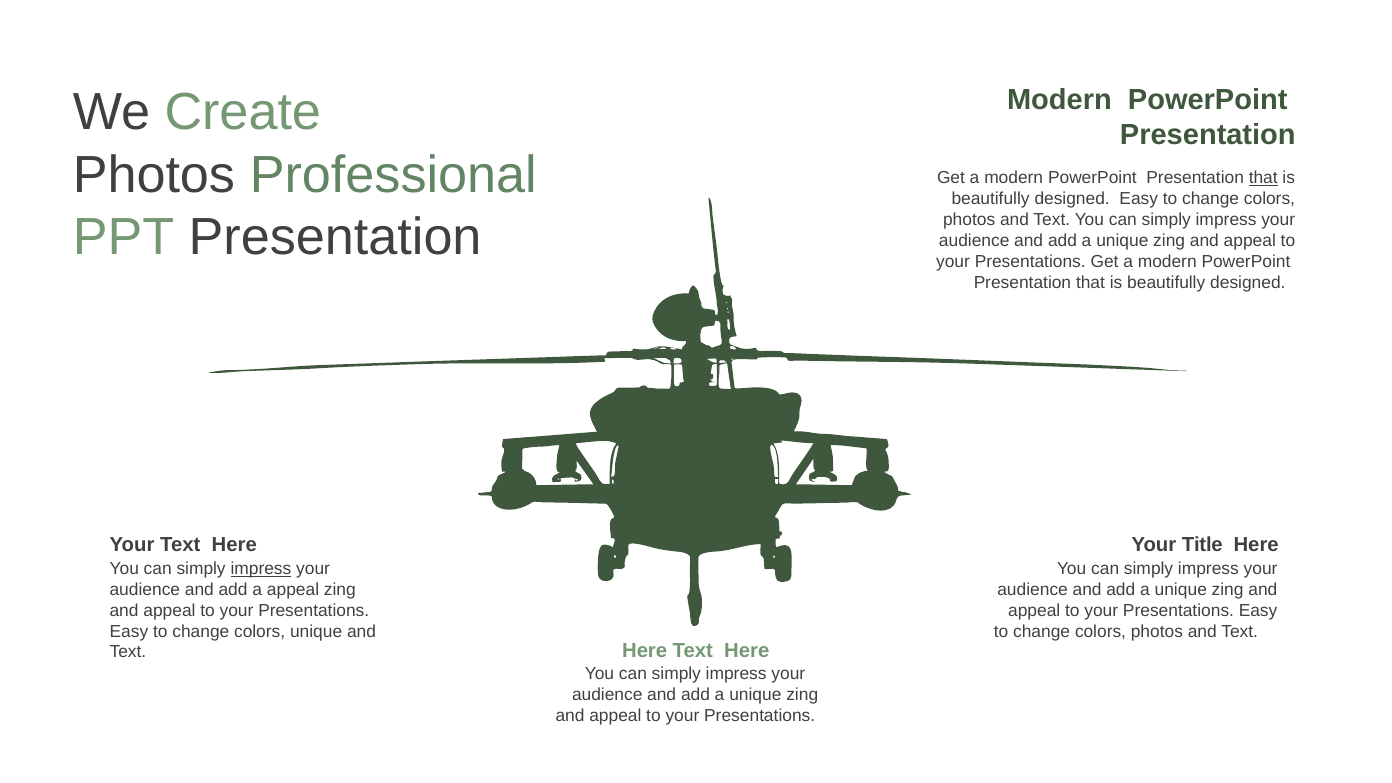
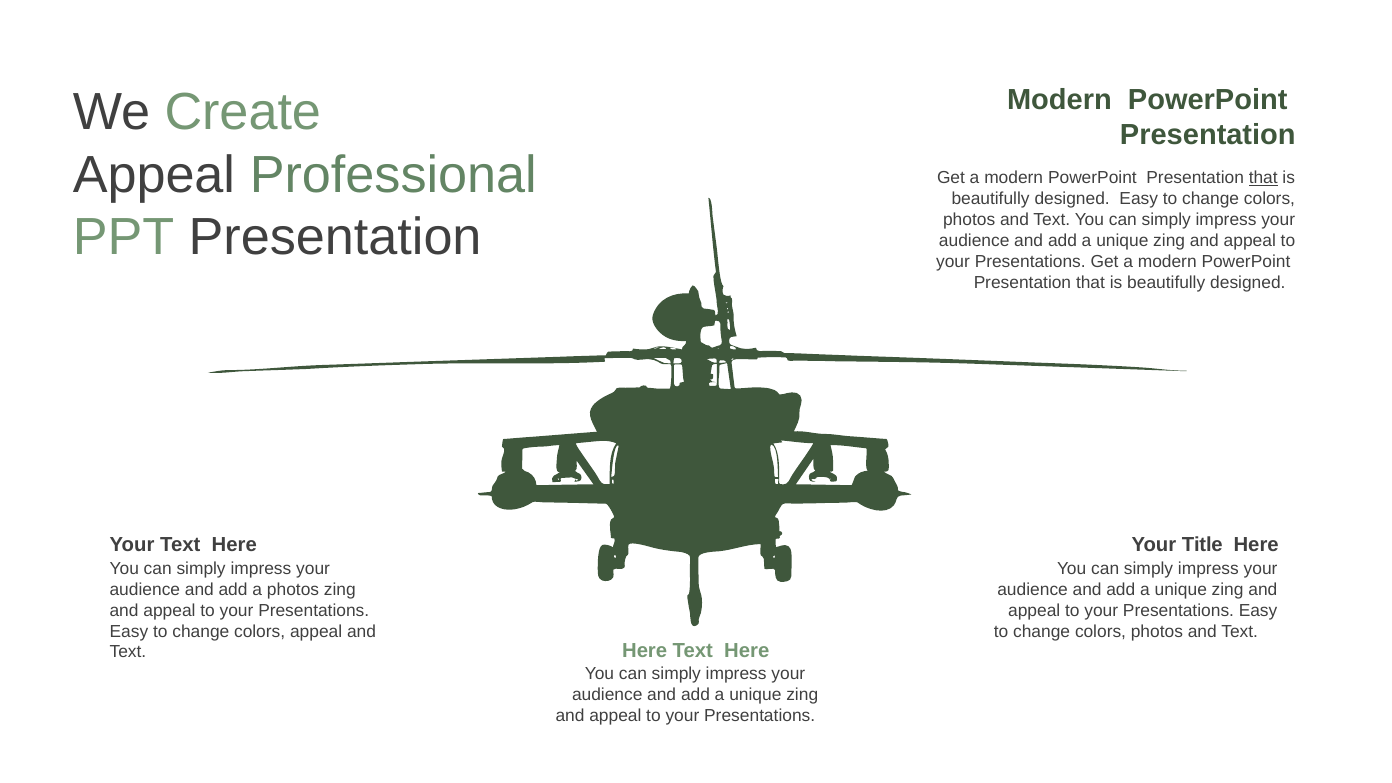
Photos at (154, 175): Photos -> Appeal
impress at (261, 569) underline: present -> none
a appeal: appeal -> photos
colors unique: unique -> appeal
